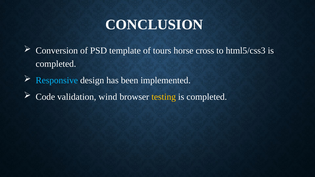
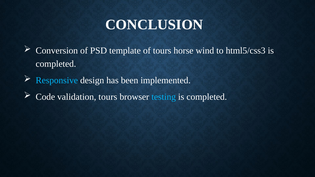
cross: cross -> wind
validation wind: wind -> tours
testing colour: yellow -> light blue
